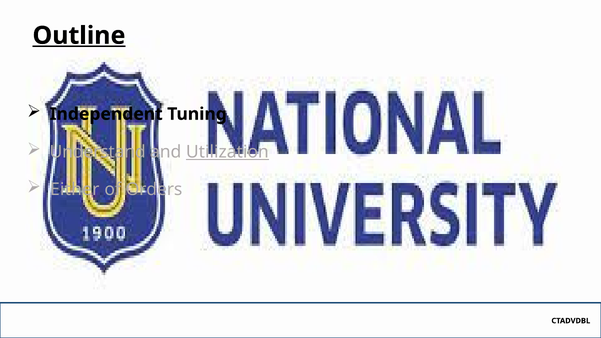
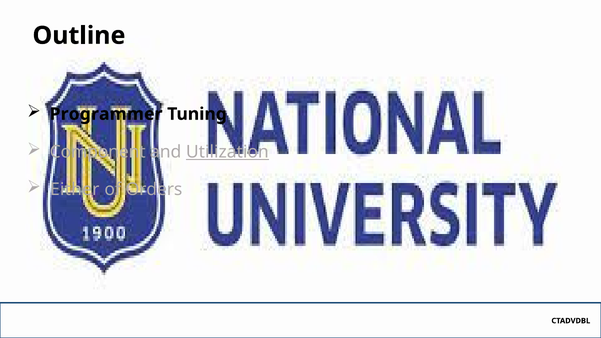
Outline underline: present -> none
Independent: Independent -> Programmer
Understand: Understand -> Component
